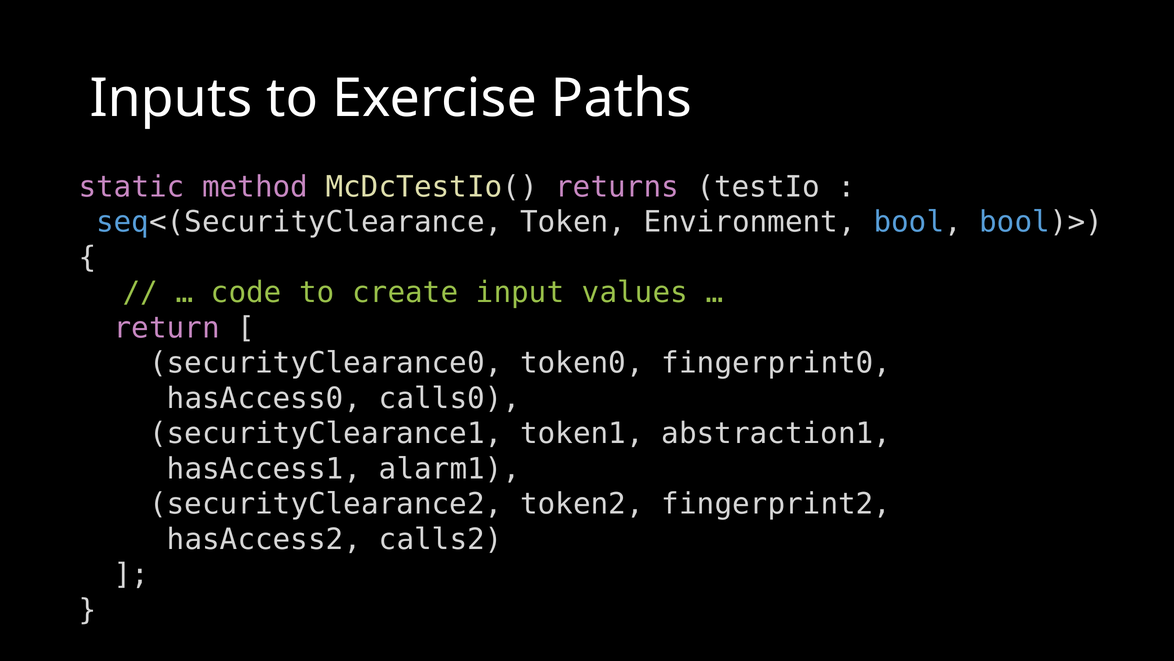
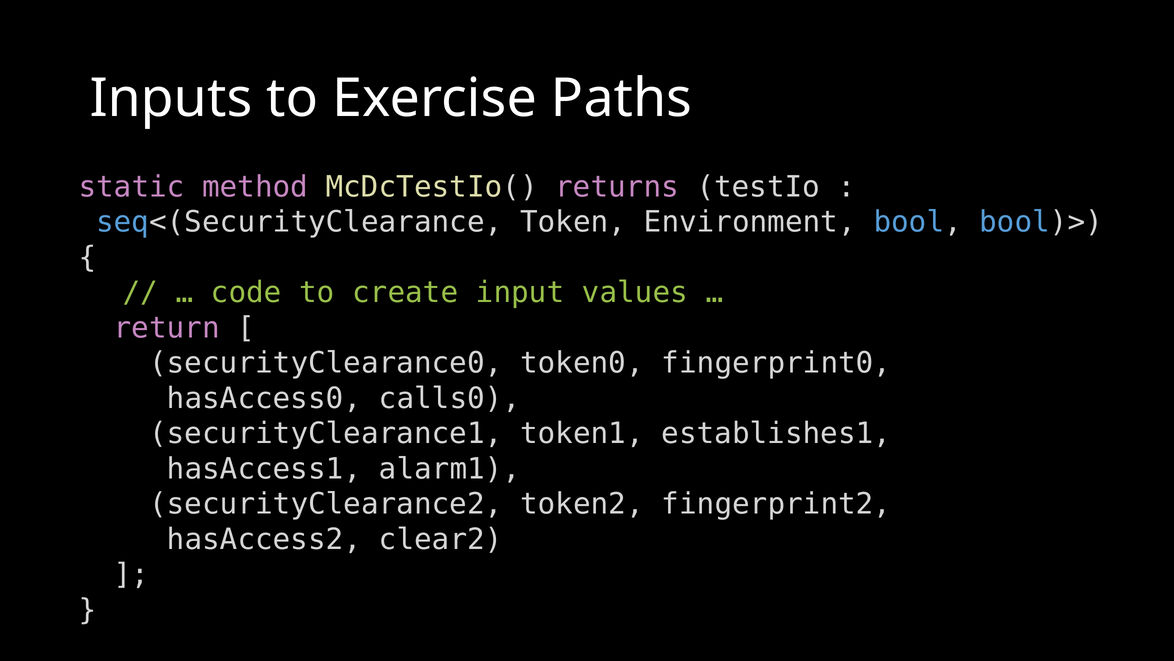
abstraction1: abstraction1 -> establishes1
calls2: calls2 -> clear2
